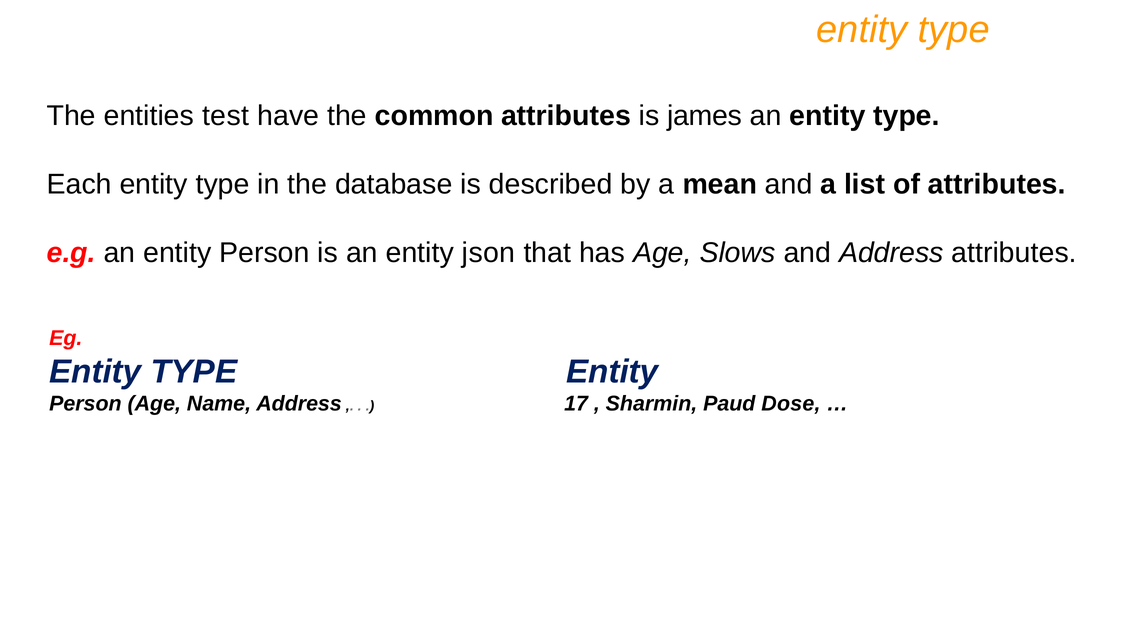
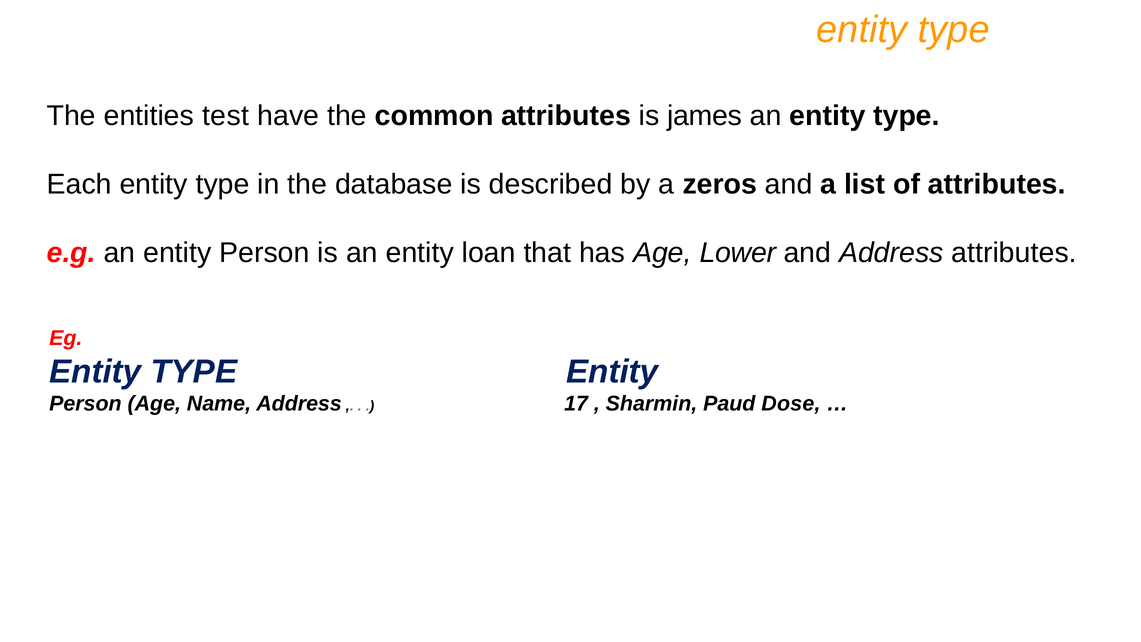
mean: mean -> zeros
json: json -> loan
Slows: Slows -> Lower
